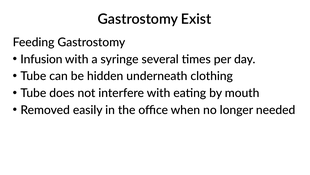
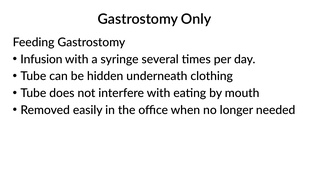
Exist: Exist -> Only
